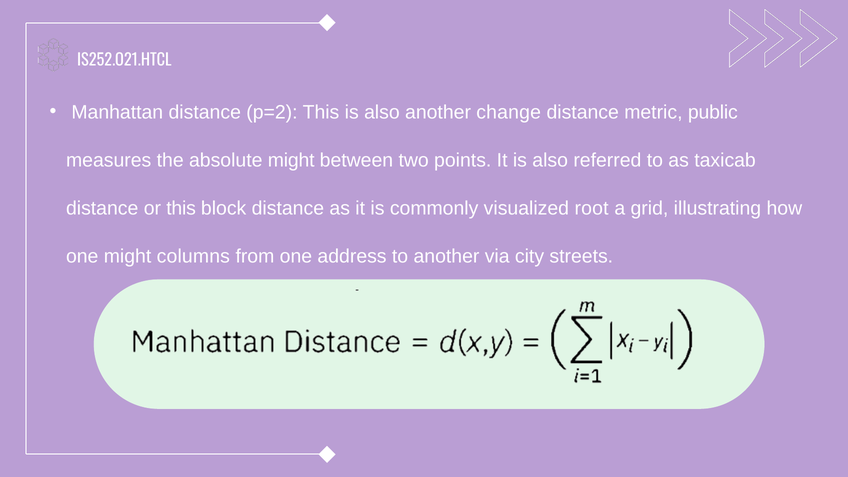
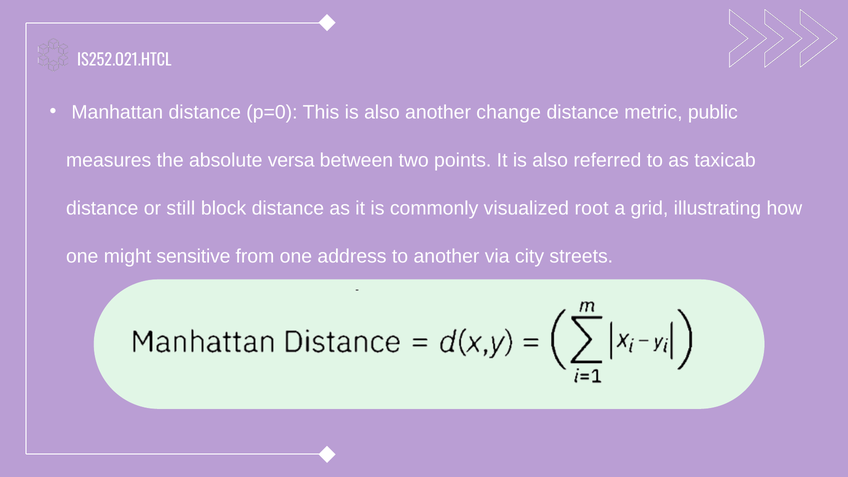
p=2: p=2 -> p=0
absolute might: might -> versa
or this: this -> still
columns: columns -> sensitive
